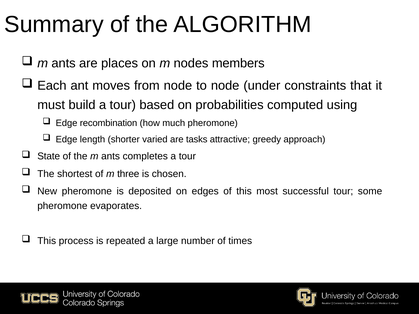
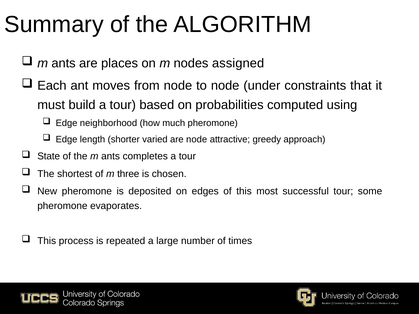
members: members -> assigned
recombination: recombination -> neighborhood
are tasks: tasks -> node
